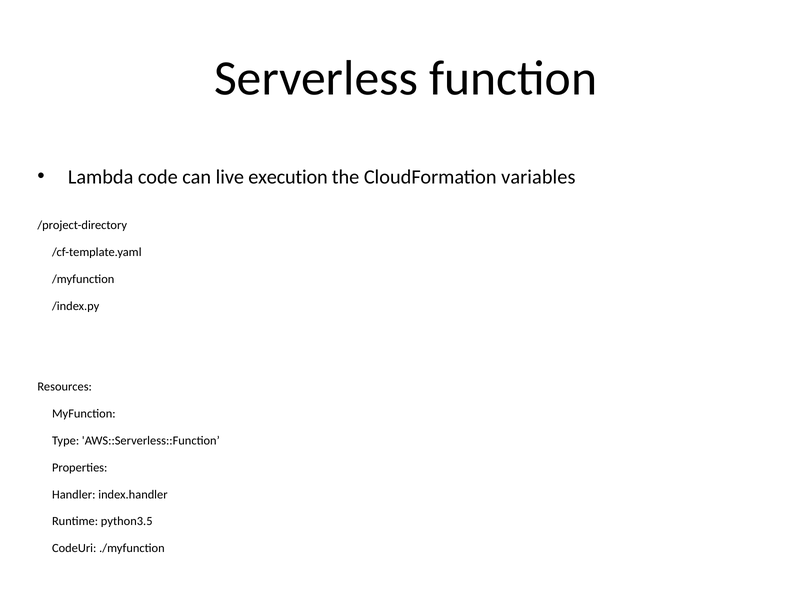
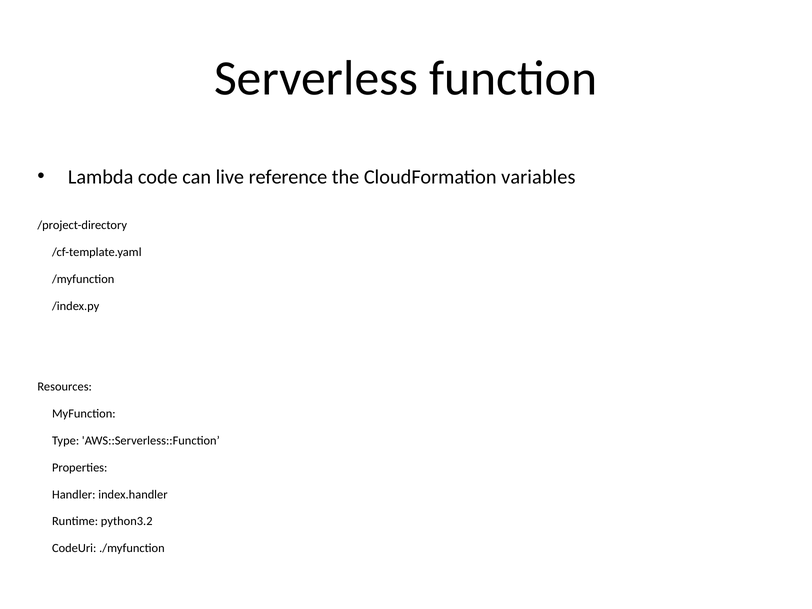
execution: execution -> reference
python3.5: python3.5 -> python3.2
